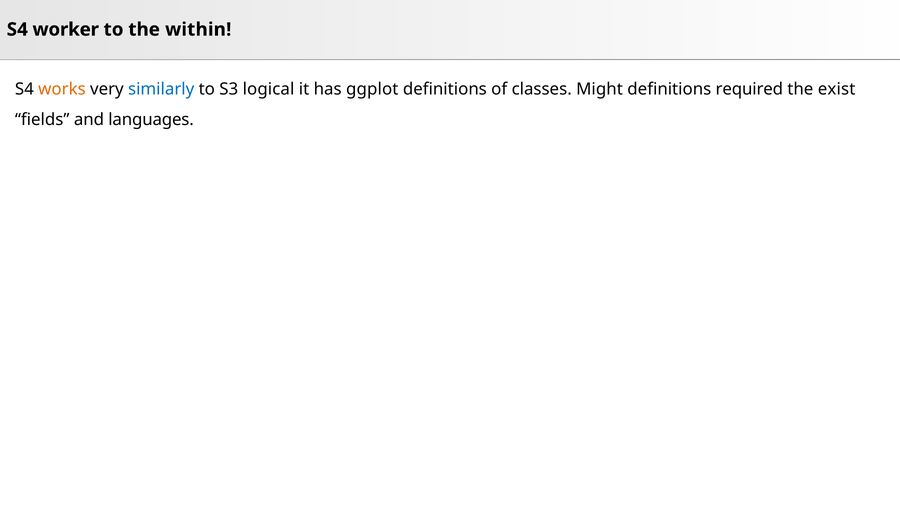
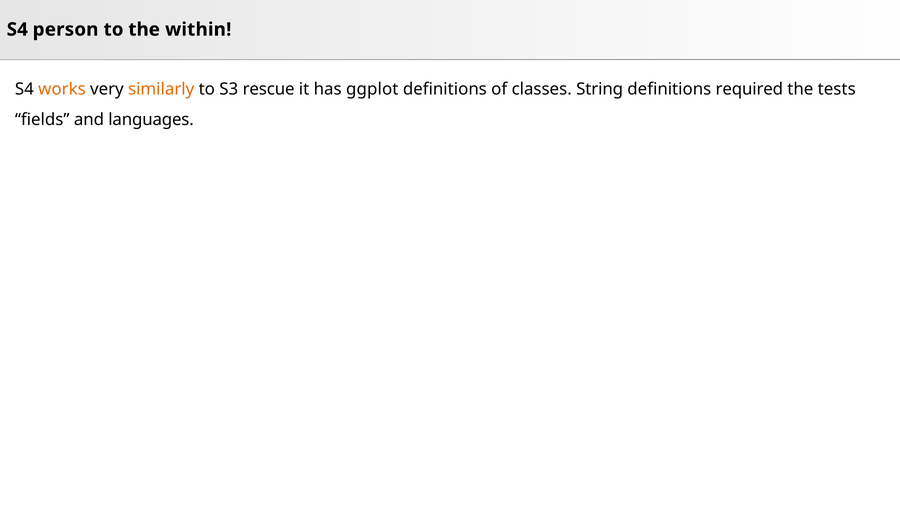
worker: worker -> person
similarly colour: blue -> orange
logical: logical -> rescue
Might: Might -> String
exist: exist -> tests
